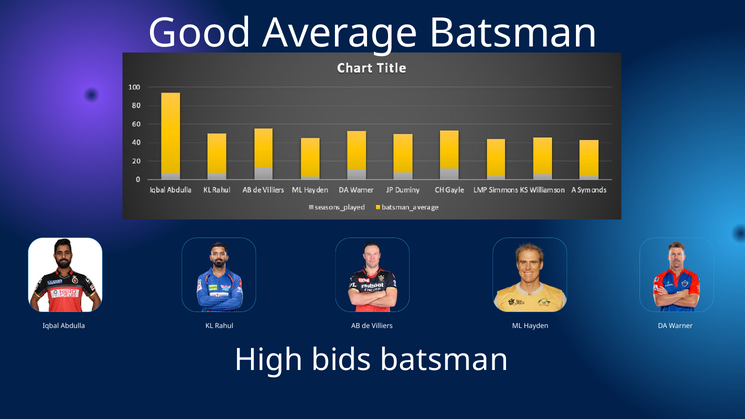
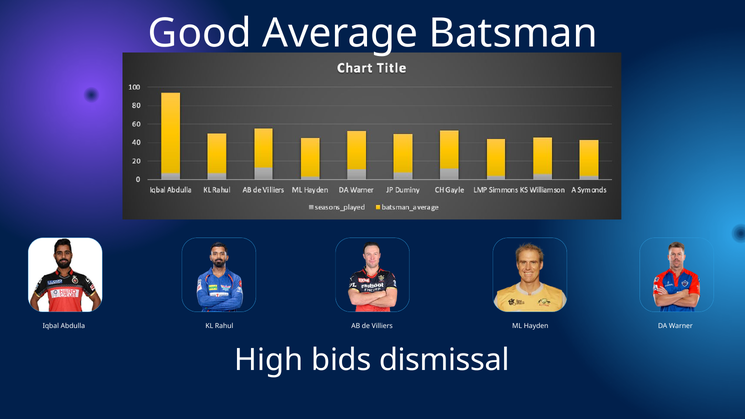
bids batsman: batsman -> dismissal
